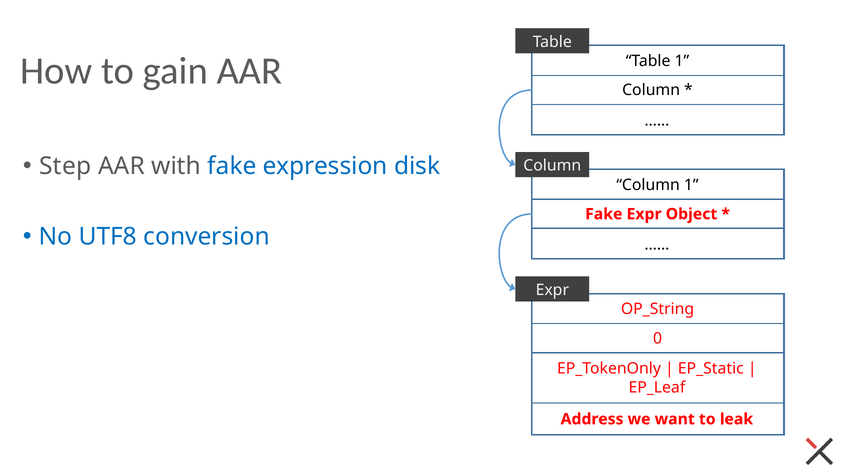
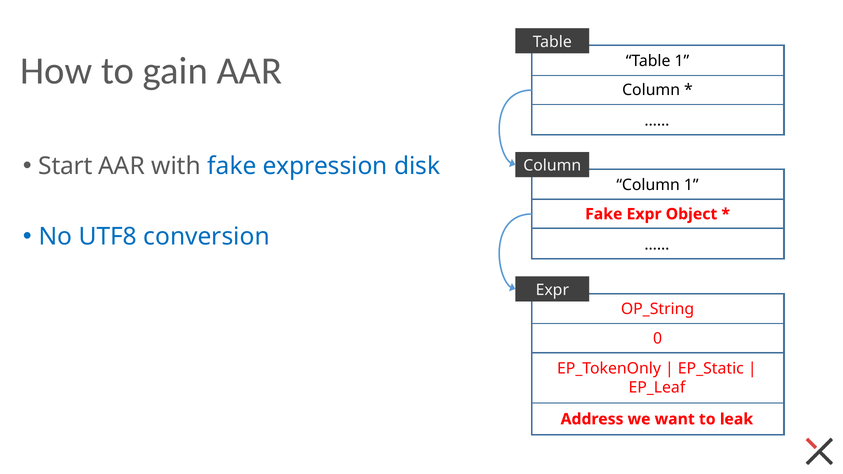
Step: Step -> Start
